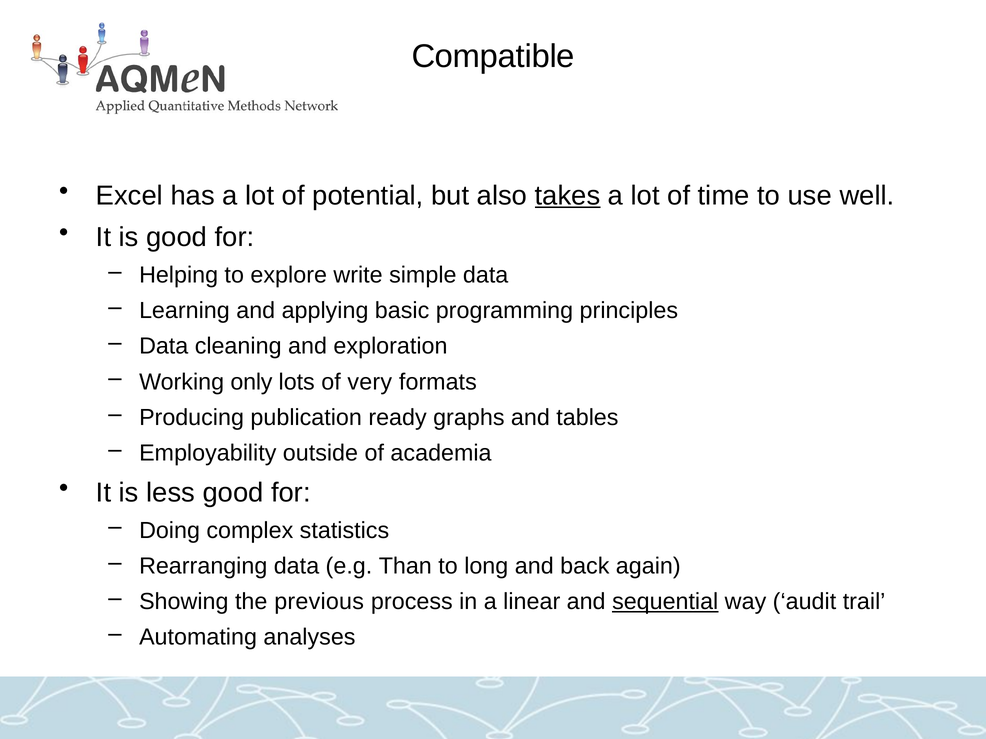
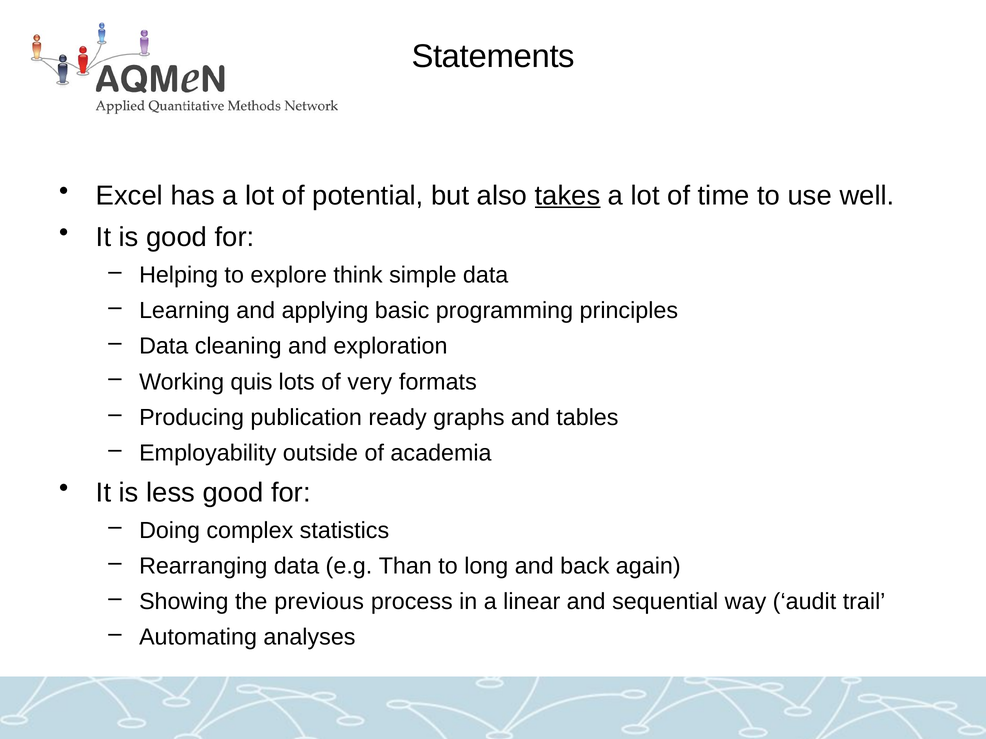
Compatible: Compatible -> Statements
write: write -> think
only: only -> quis
sequential underline: present -> none
